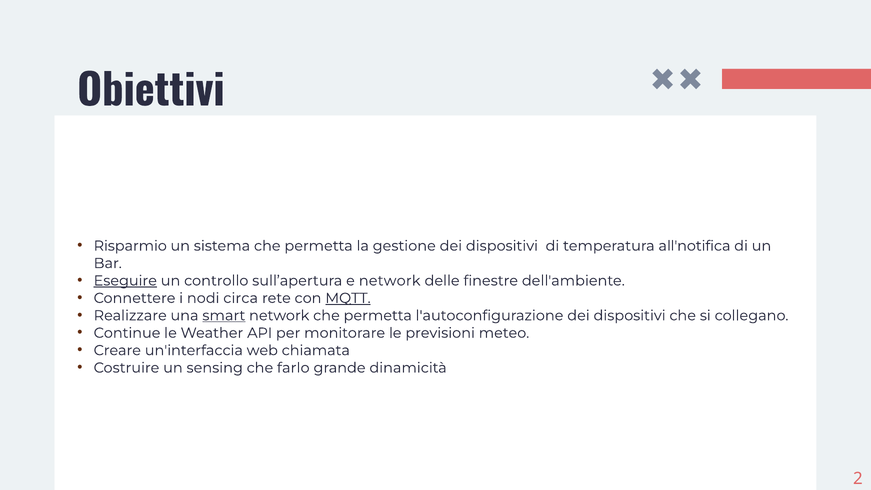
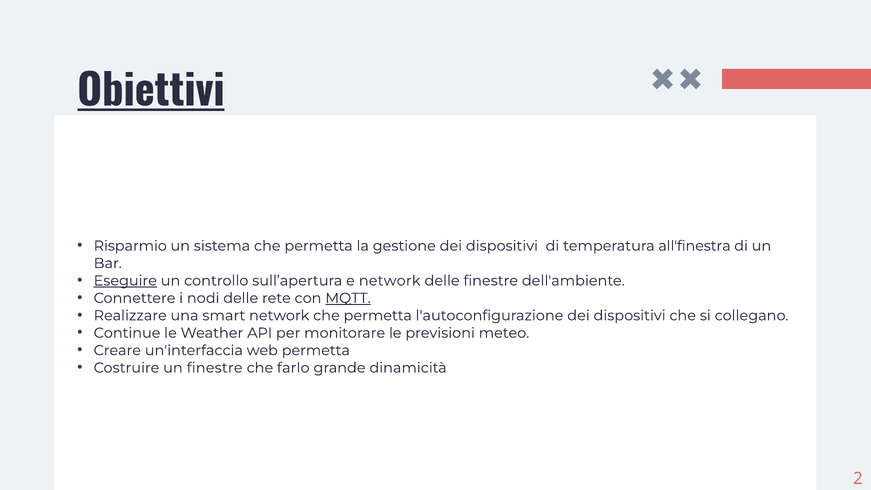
Obiettivi underline: none -> present
all'notifica: all'notifica -> all'finestra
nodi circa: circa -> delle
smart underline: present -> none
web chiamata: chiamata -> permetta
un sensing: sensing -> finestre
